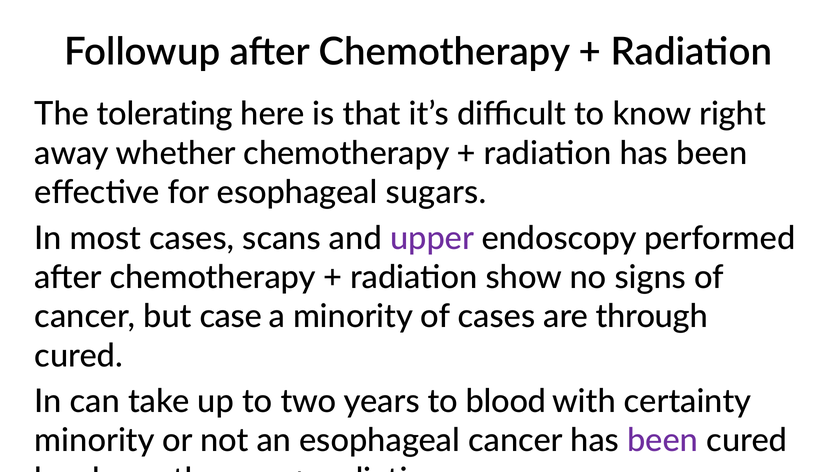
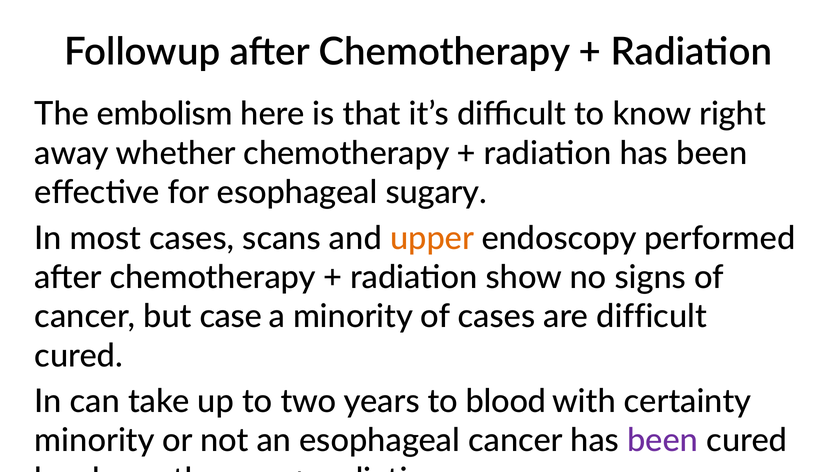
tolerating: tolerating -> embolism
sugars: sugars -> sugary
upper colour: purple -> orange
are through: through -> difficult
